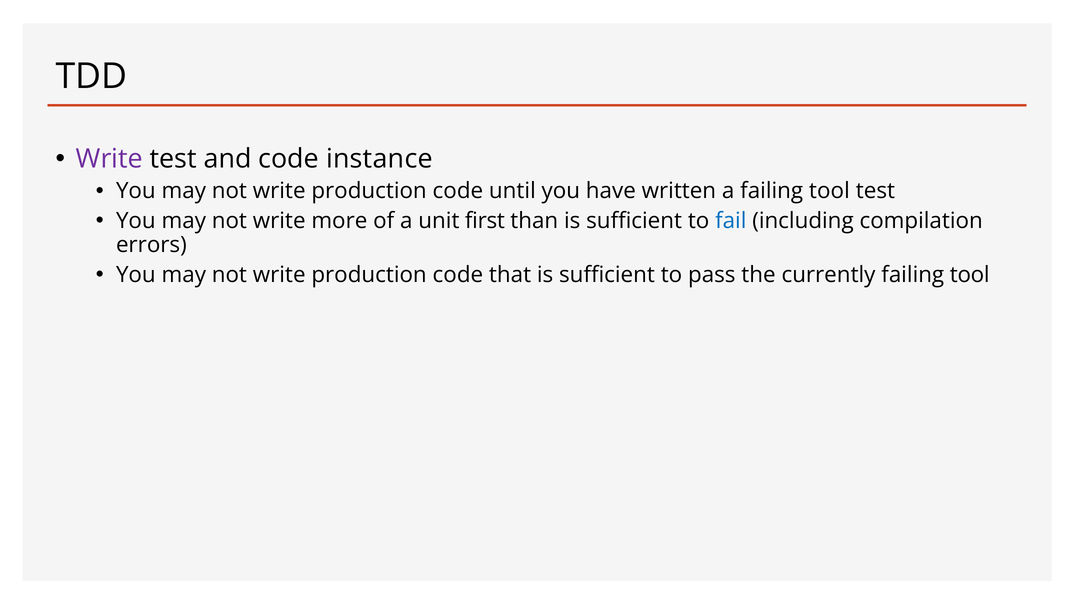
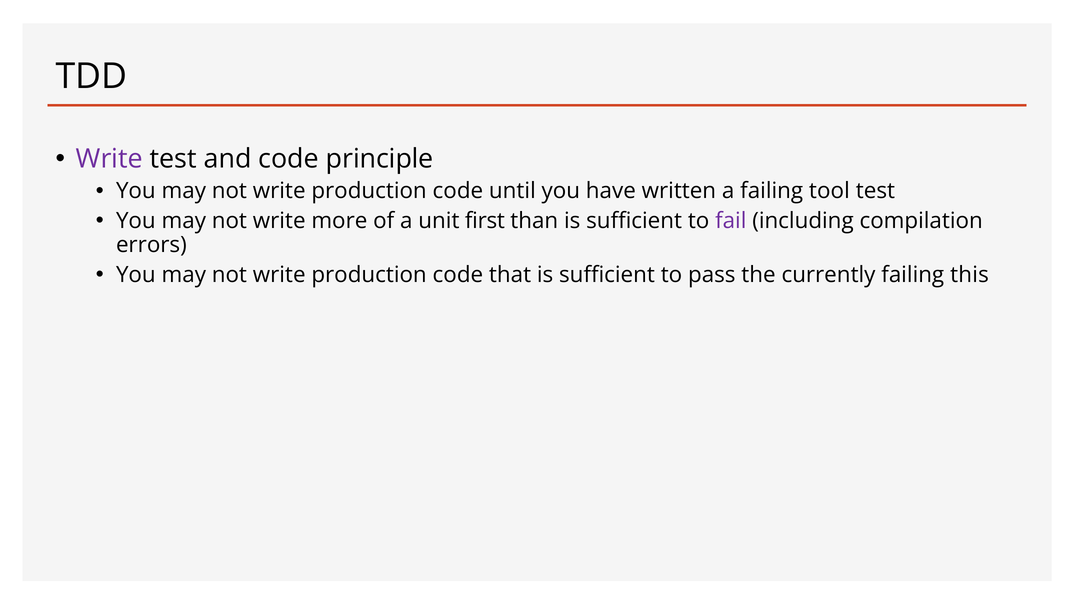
instance: instance -> principle
fail colour: blue -> purple
currently failing tool: tool -> this
